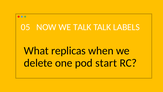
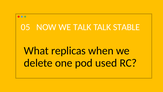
LABELS: LABELS -> STABLE
start: start -> used
